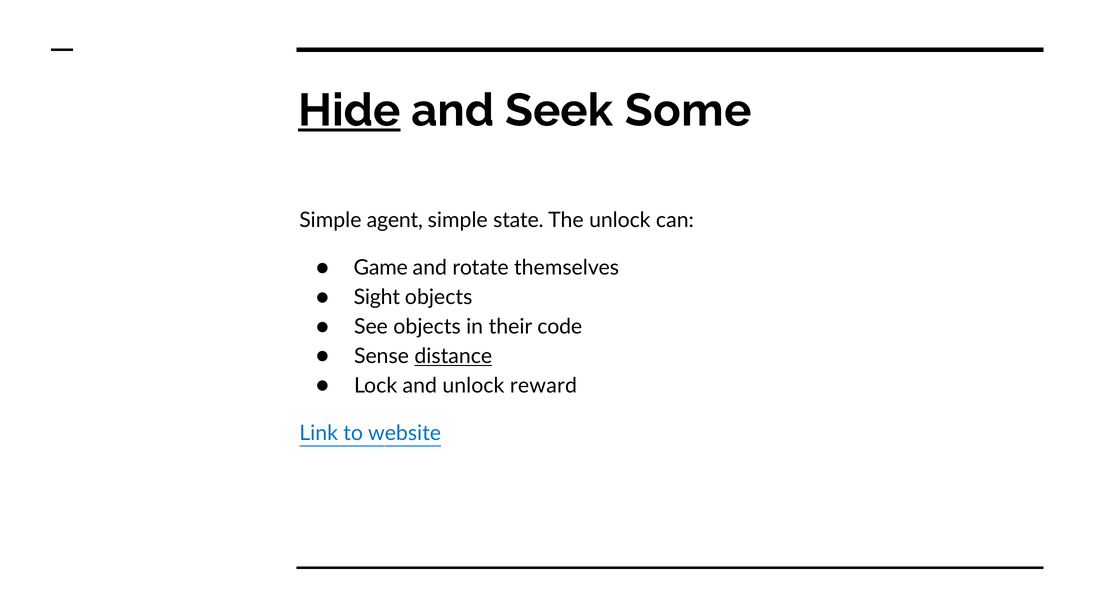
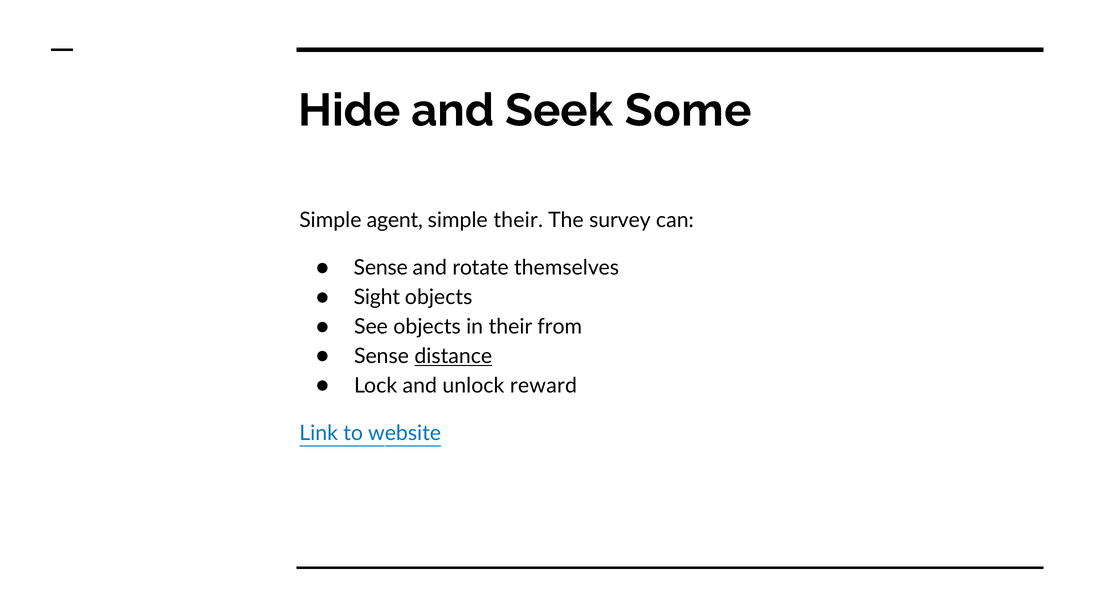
Hide underline: present -> none
simple state: state -> their
The unlock: unlock -> survey
Game at (381, 268): Game -> Sense
code: code -> from
